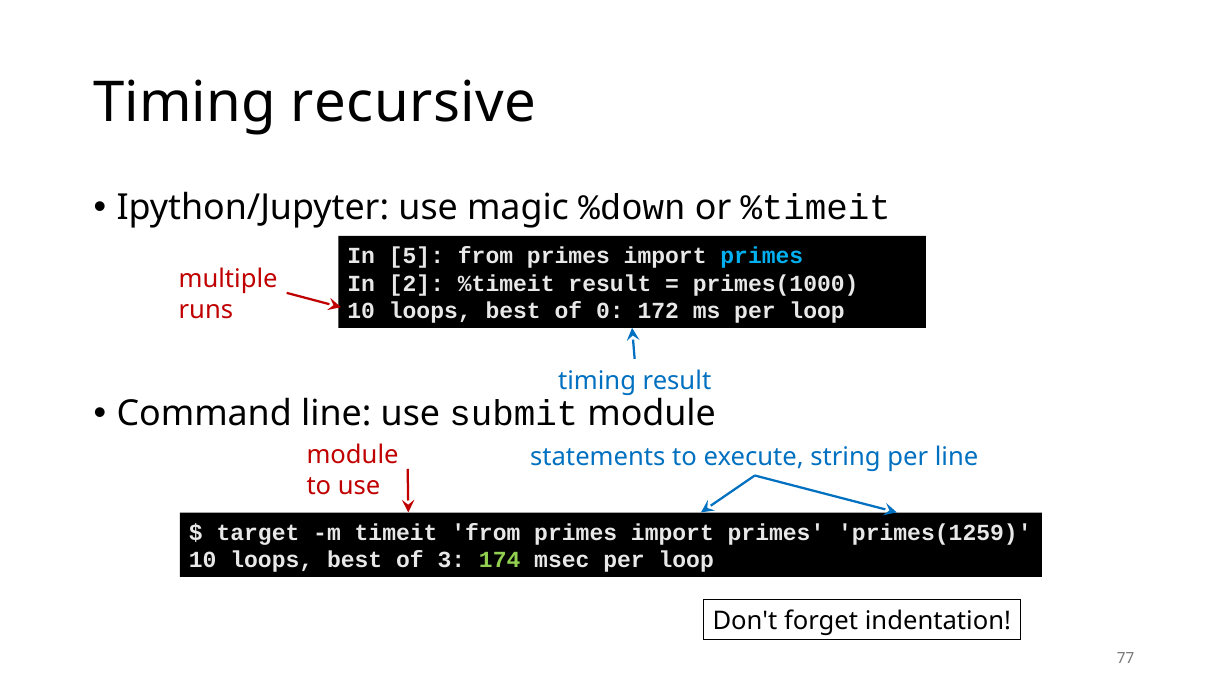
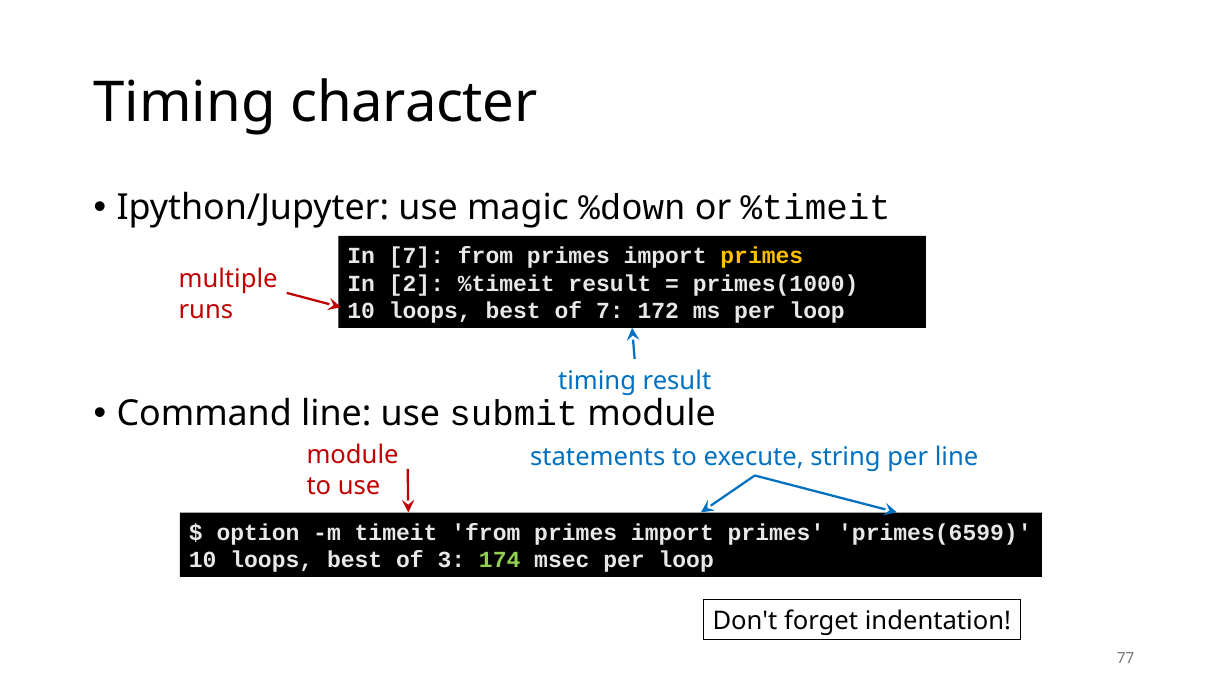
recursive: recursive -> character
In 5: 5 -> 7
primes at (762, 256) colour: light blue -> yellow
of 0: 0 -> 7
target: target -> option
primes(1259: primes(1259 -> primes(6599
